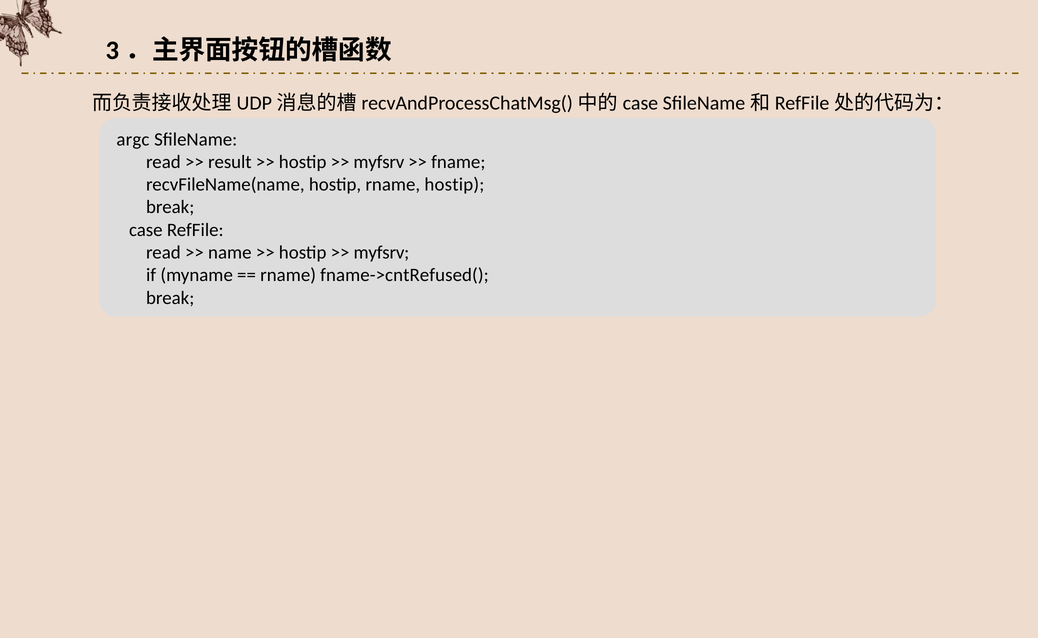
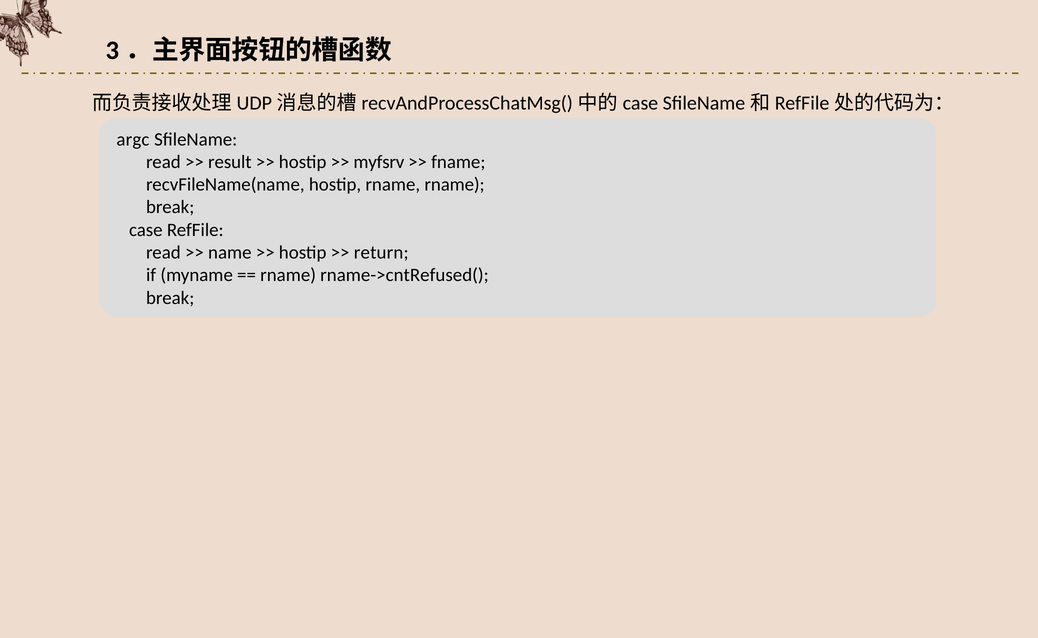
rname hostip: hostip -> rname
myfsrv at (381, 253): myfsrv -> return
fname->cntRefused(: fname->cntRefused( -> rname->cntRefused(
